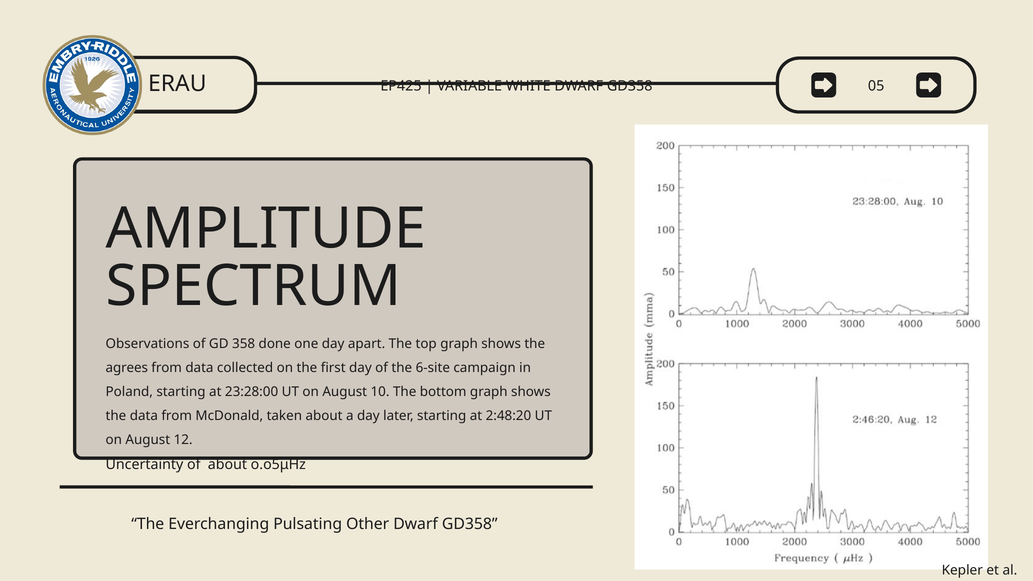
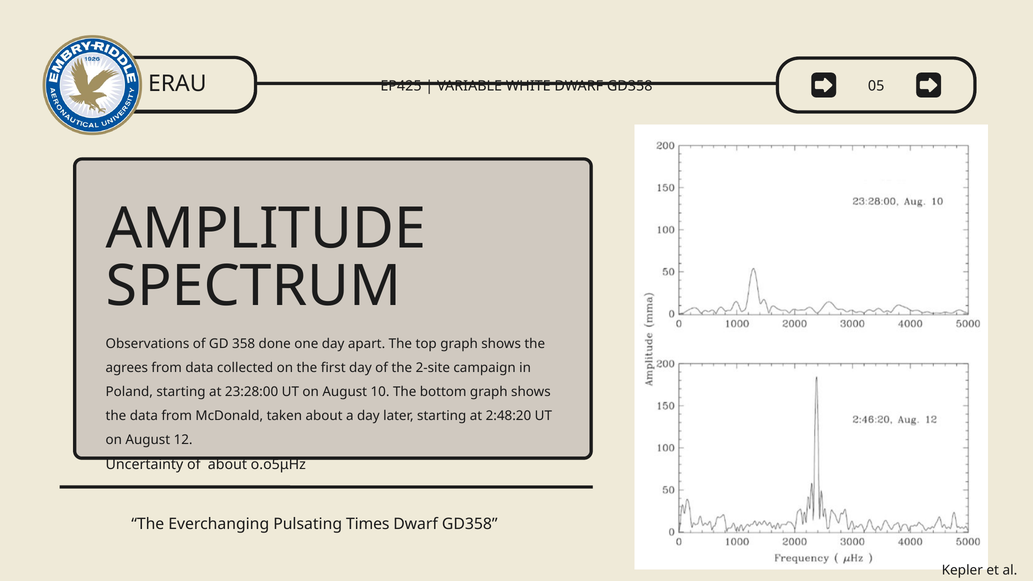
6-site: 6-site -> 2-site
Other: Other -> Times
